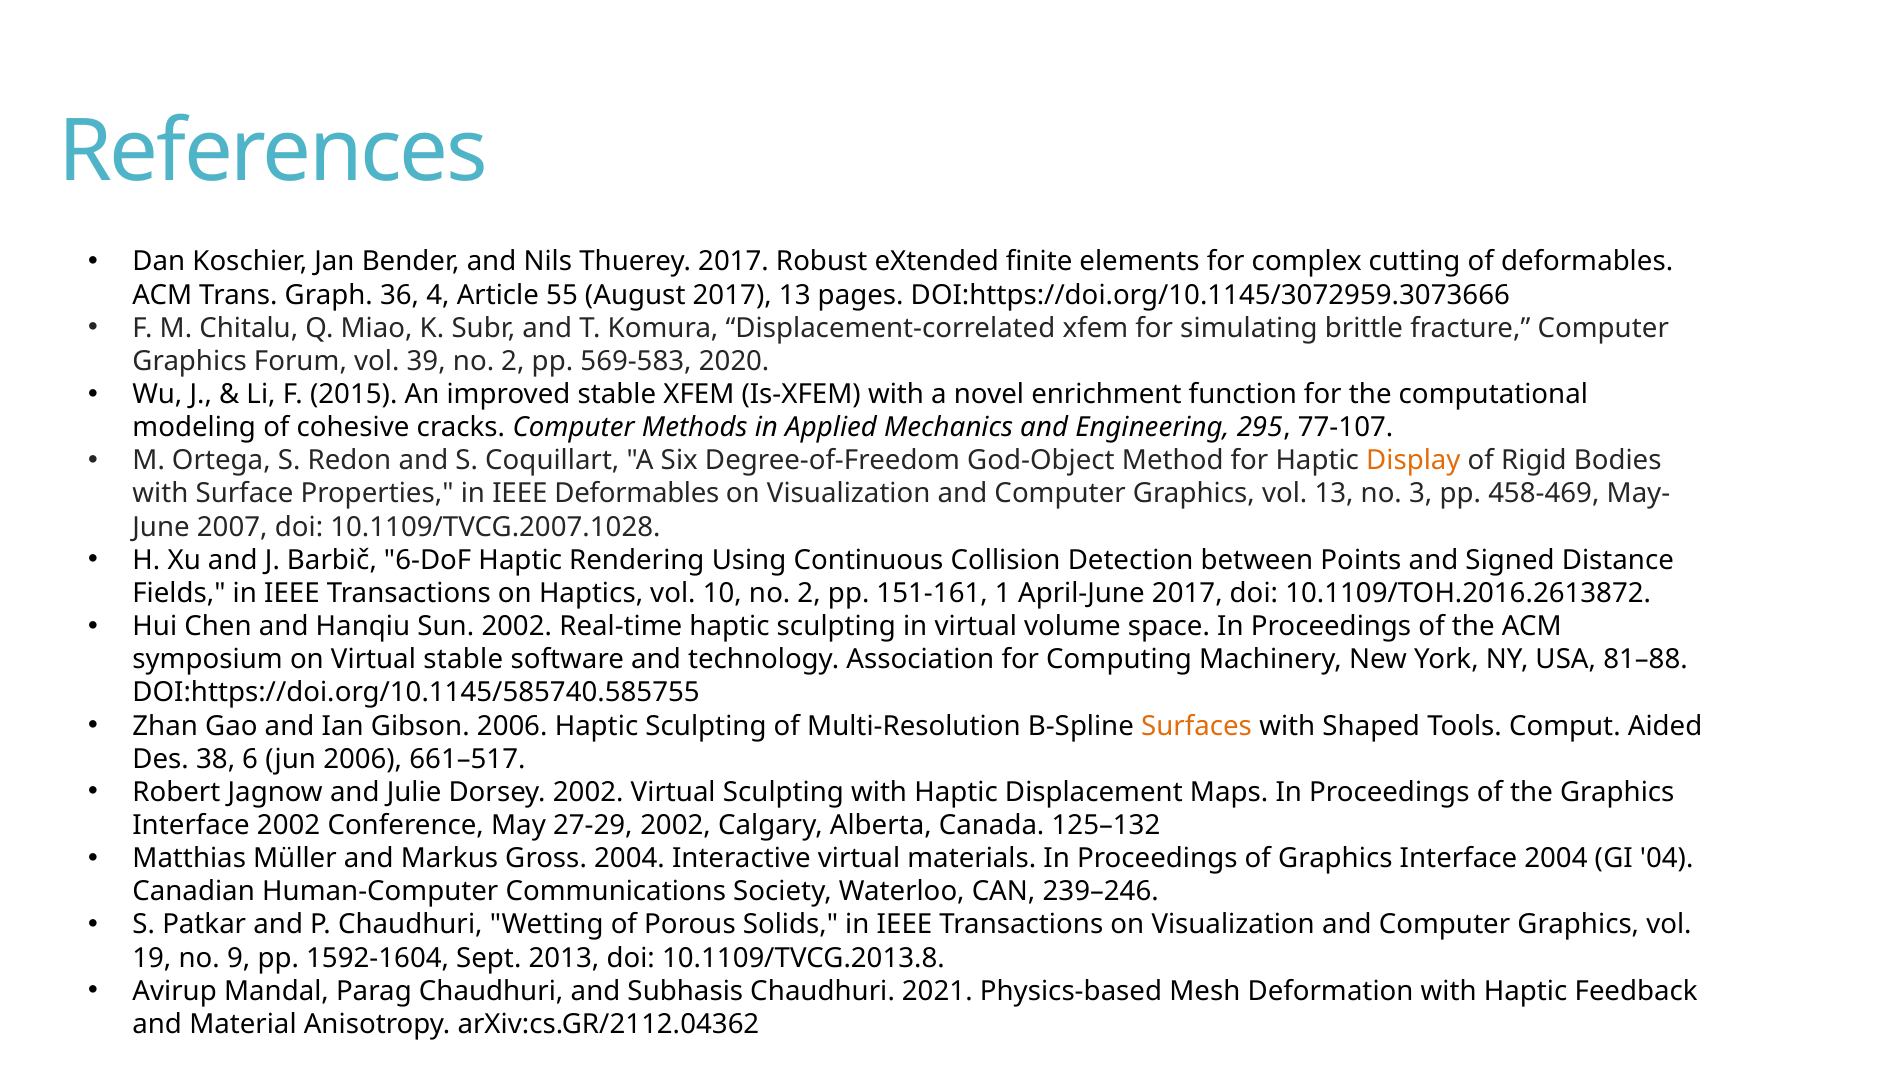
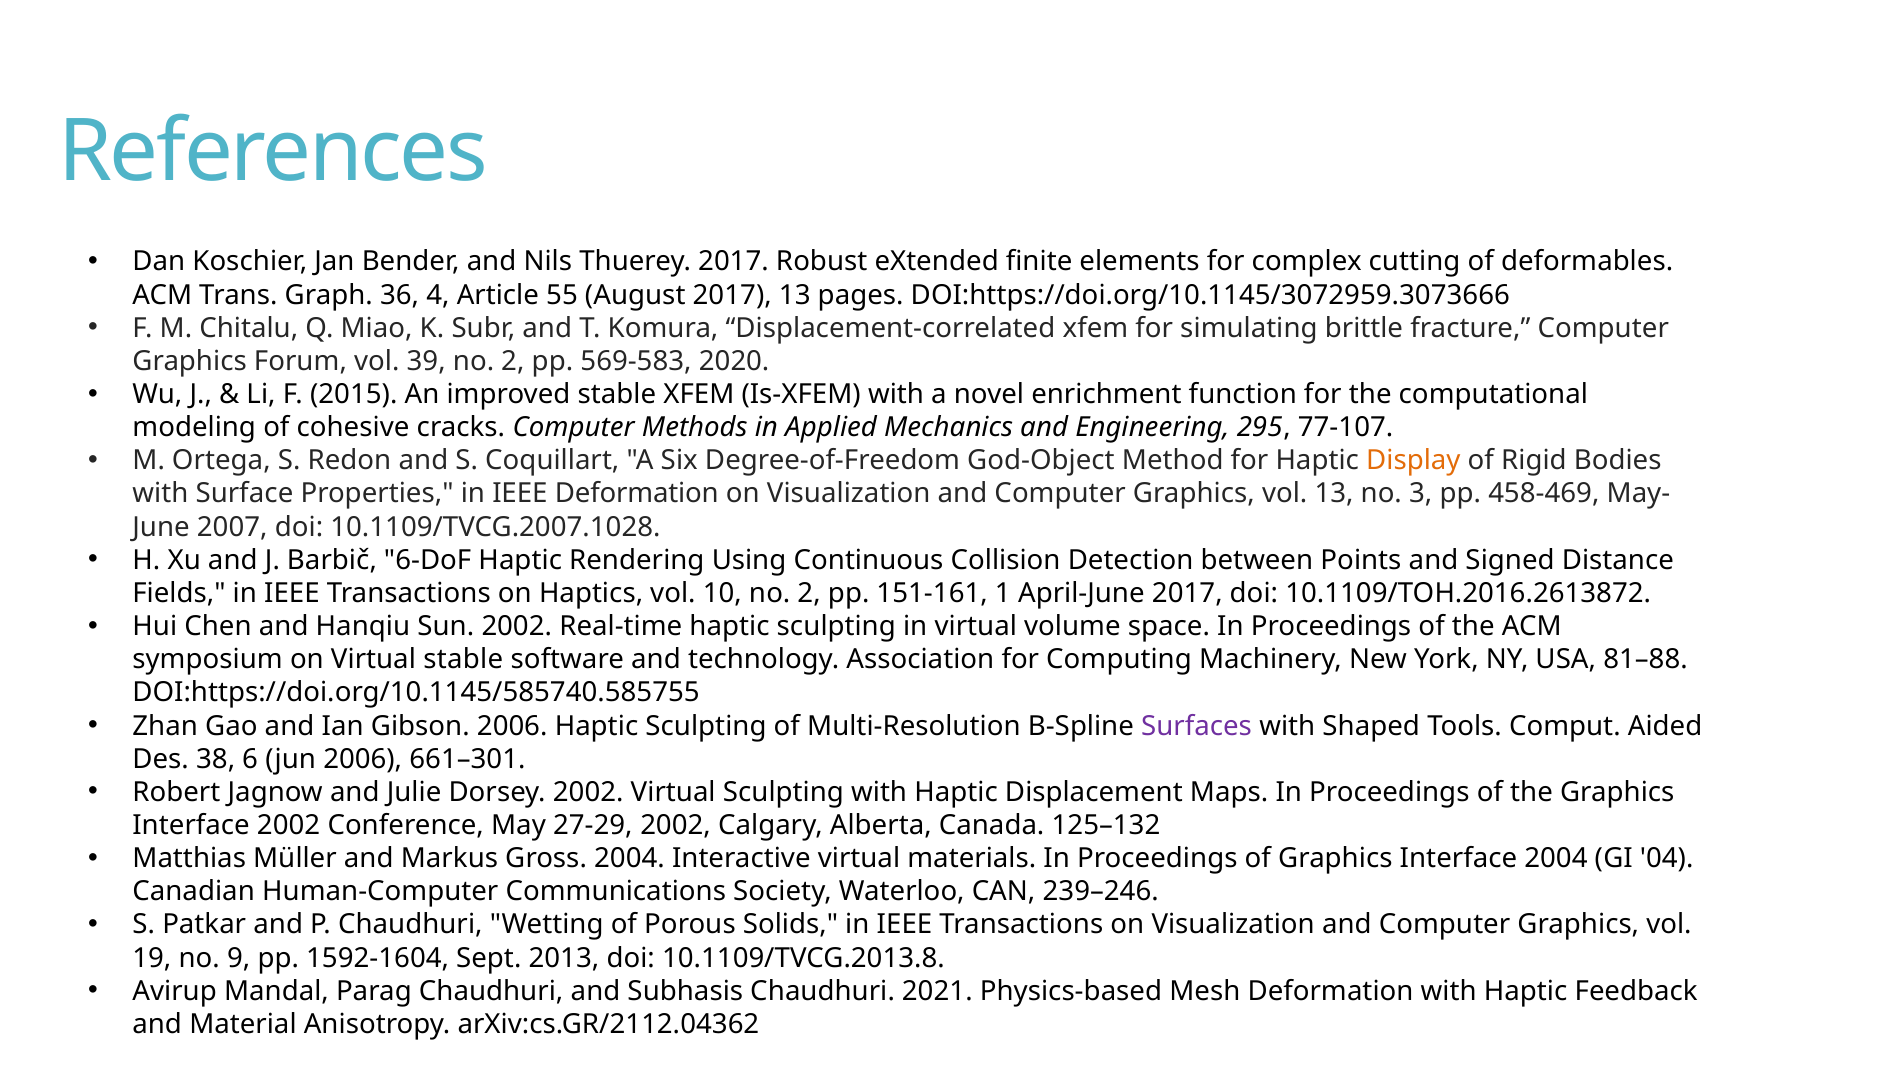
IEEE Deformables: Deformables -> Deformation
Surfaces colour: orange -> purple
661–517: 661–517 -> 661–301
